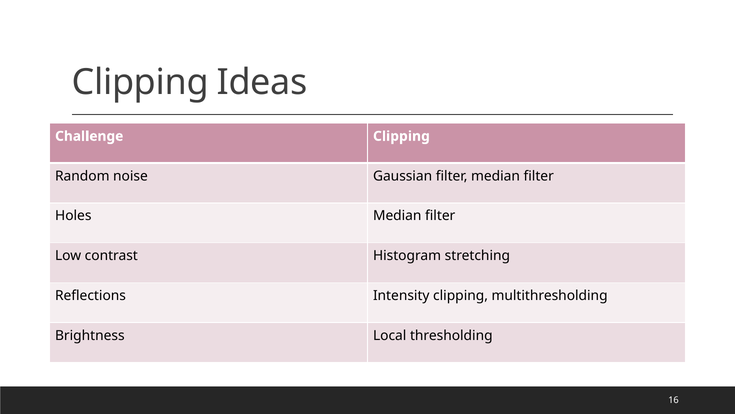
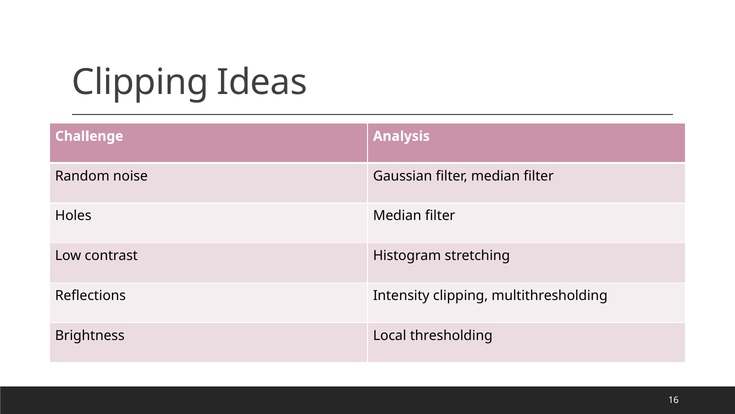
Challenge Clipping: Clipping -> Analysis
